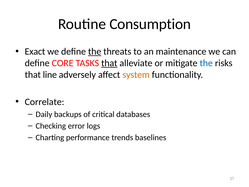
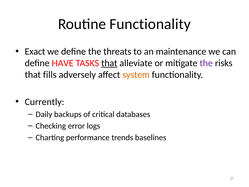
Routine Consumption: Consumption -> Functionality
the at (95, 51) underline: present -> none
CORE: CORE -> HAVE
the at (206, 63) colour: blue -> purple
line: line -> fills
Correlate: Correlate -> Currently
